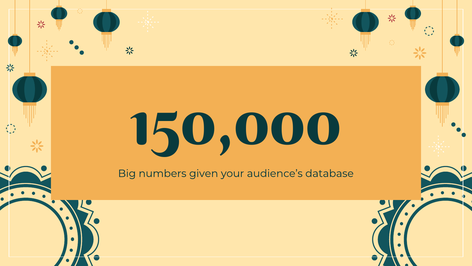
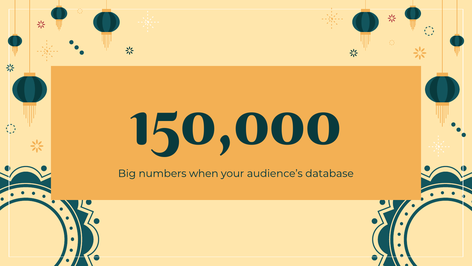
given: given -> when
